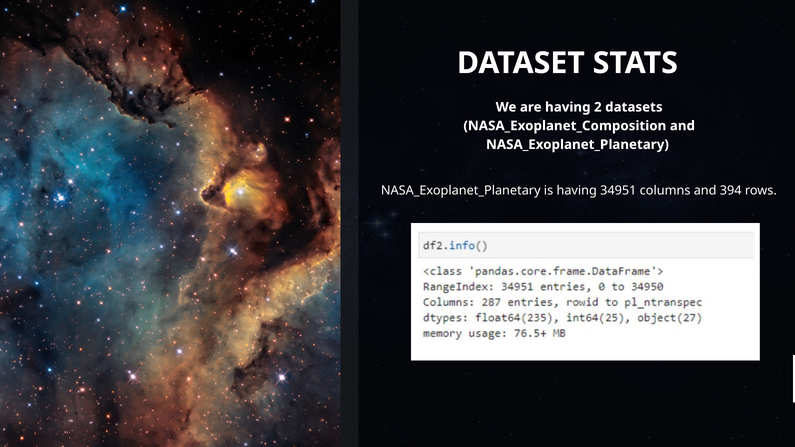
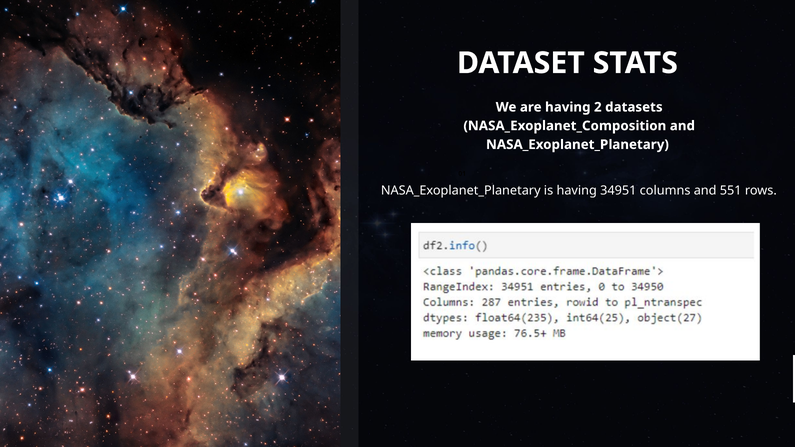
394: 394 -> 551
